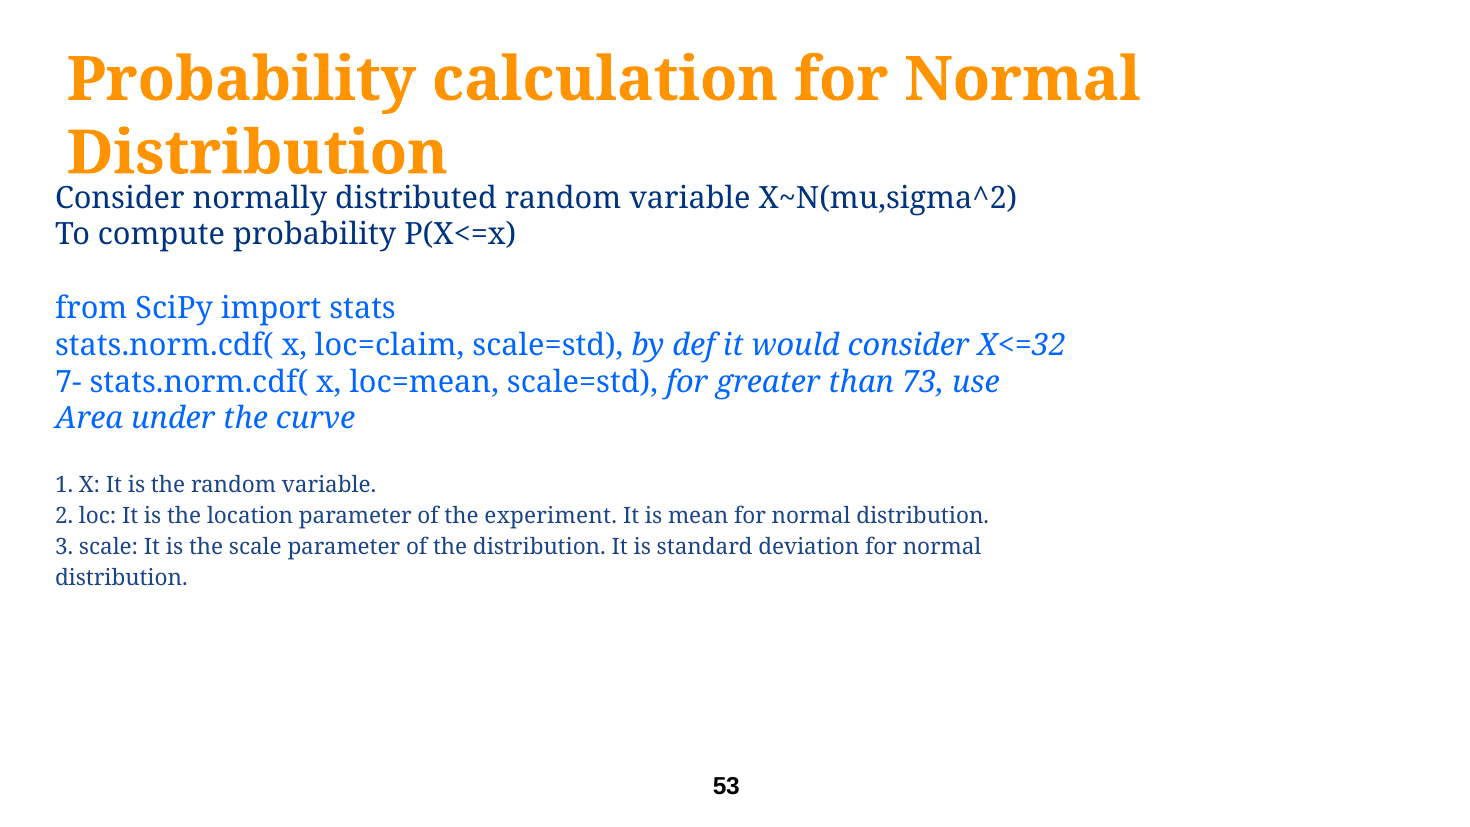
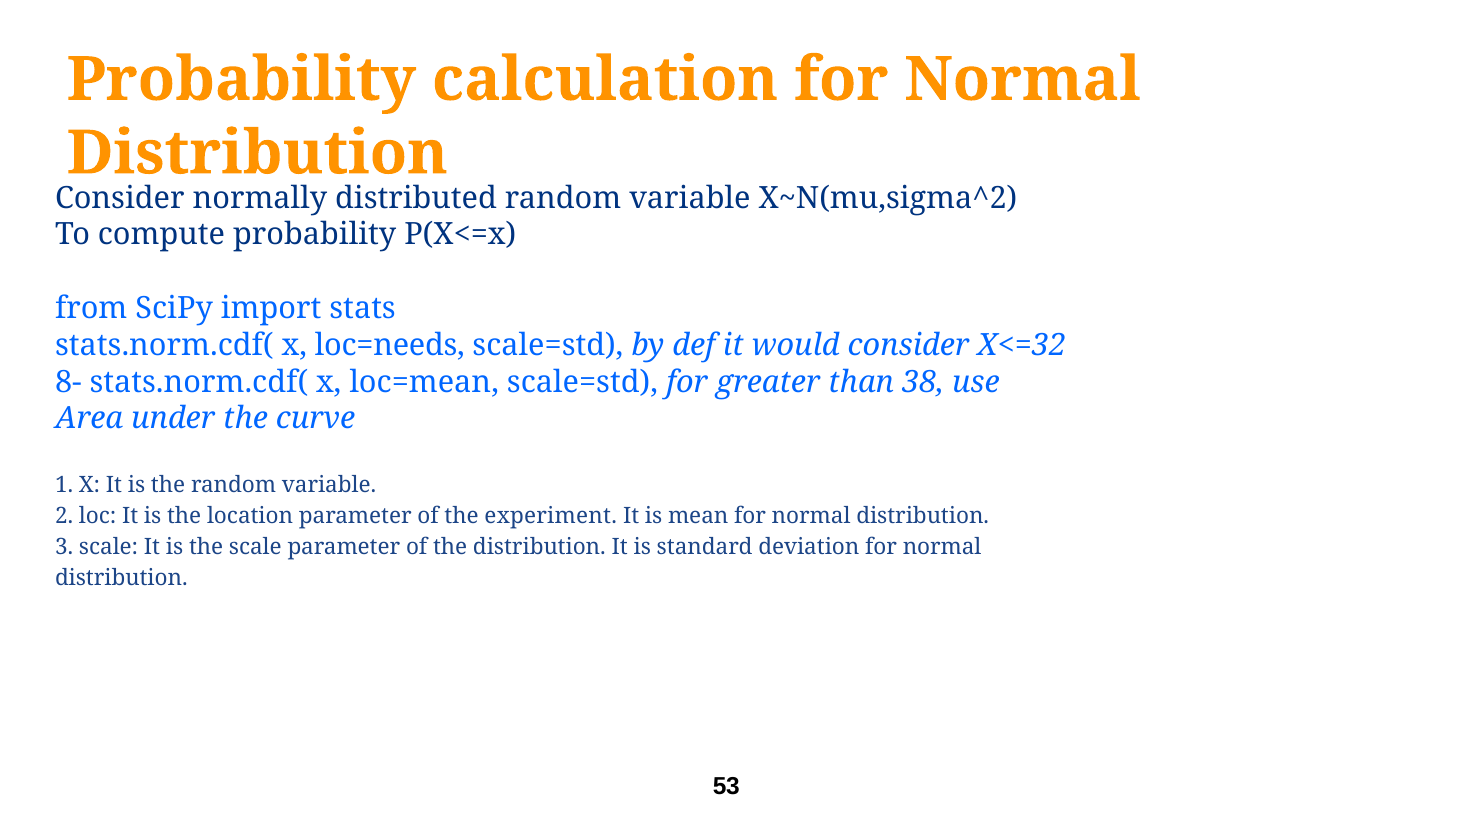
loc=claim: loc=claim -> loc=needs
7-: 7- -> 8-
73: 73 -> 38
